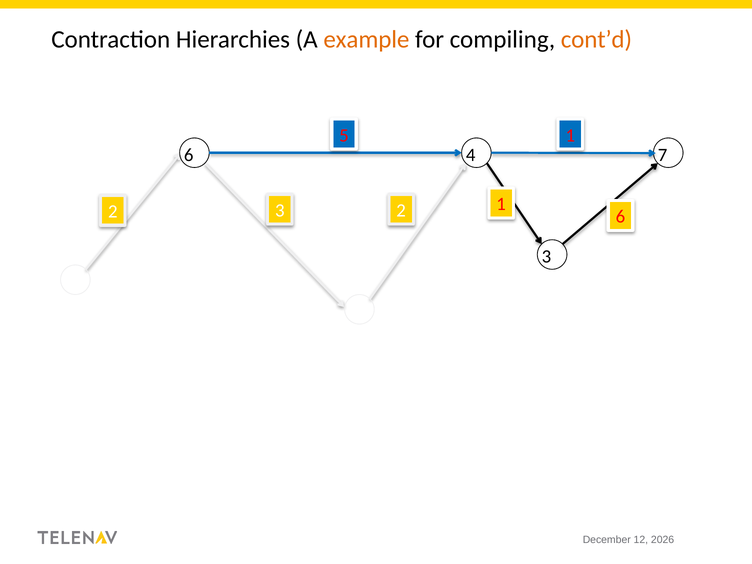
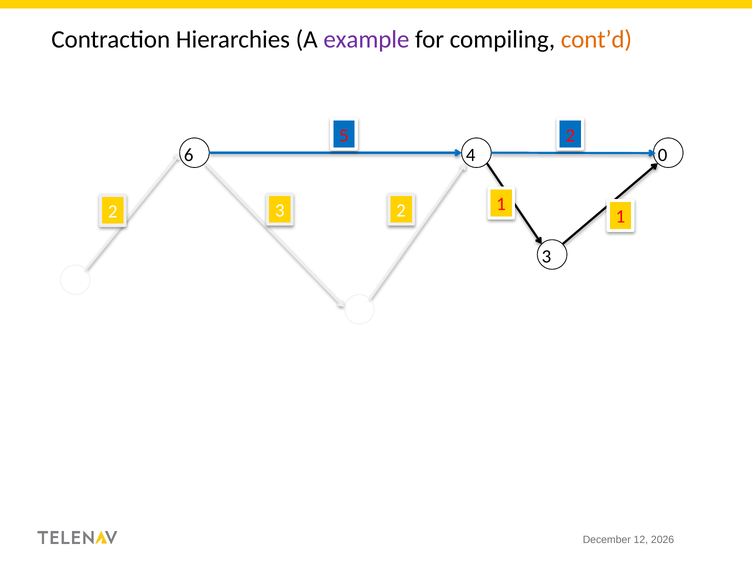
example colour: orange -> purple
5 1: 1 -> 2
7: 7 -> 0
6 at (620, 217): 6 -> 1
